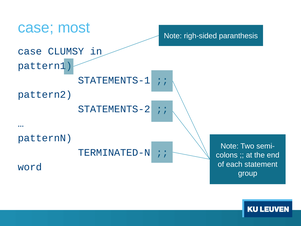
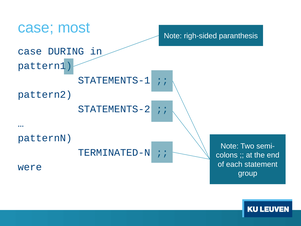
CLUMSY: CLUMSY -> DURING
word: word -> were
